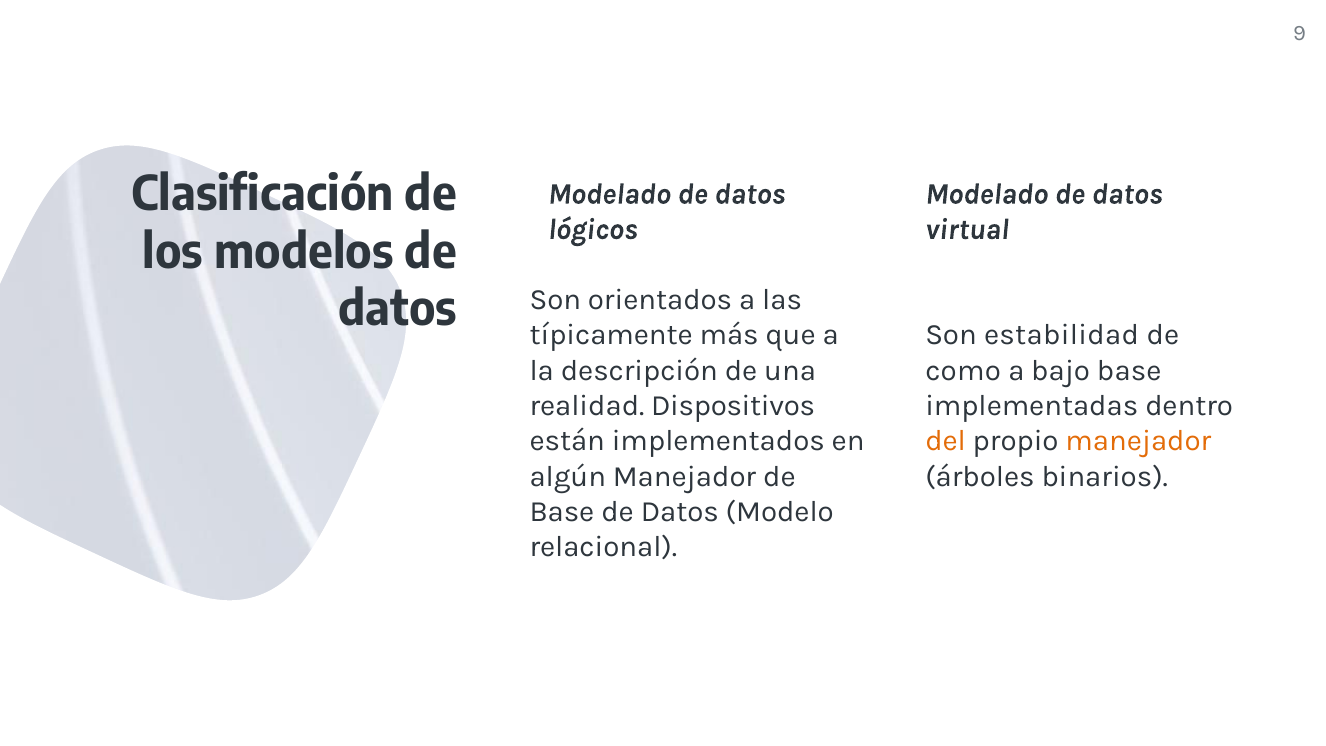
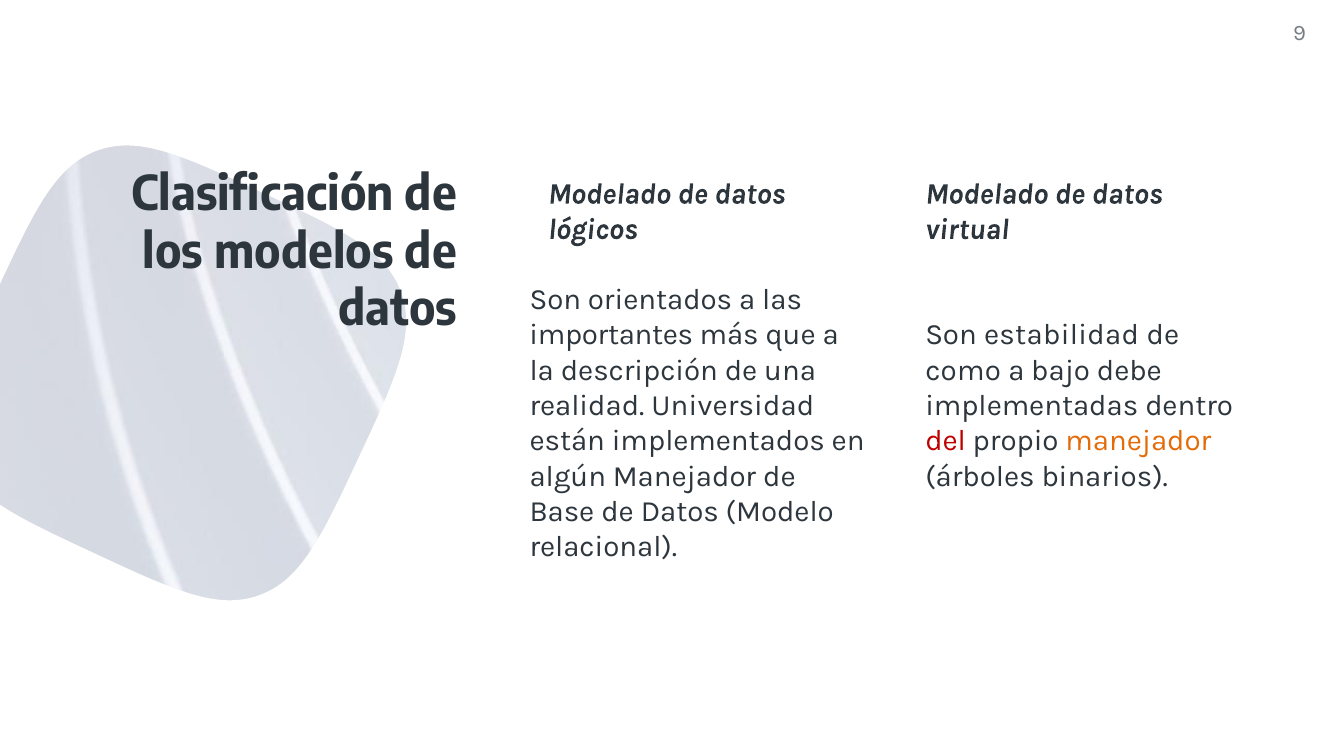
típicamente: típicamente -> importantes
bajo base: base -> debe
Dispositivos: Dispositivos -> Universidad
del colour: orange -> red
